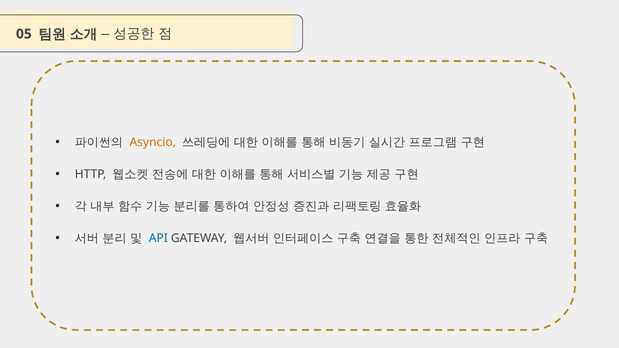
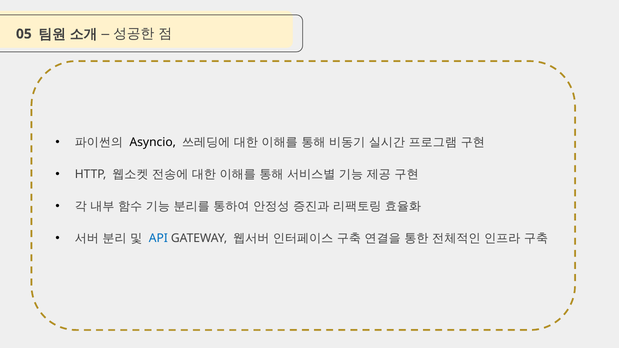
Asyncio colour: orange -> black
